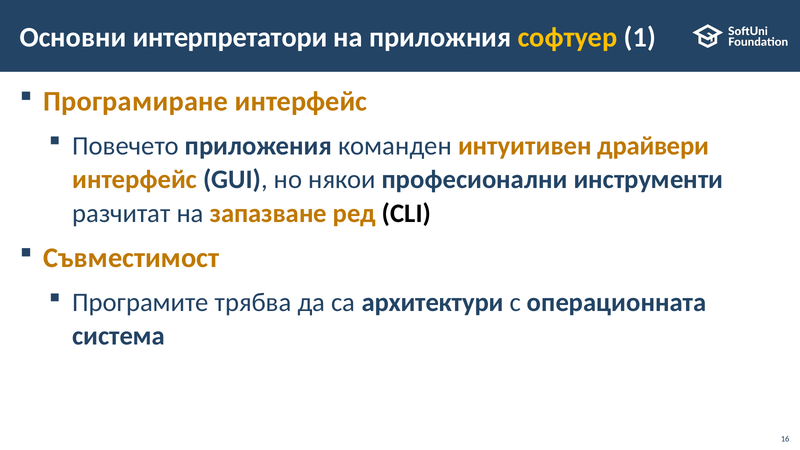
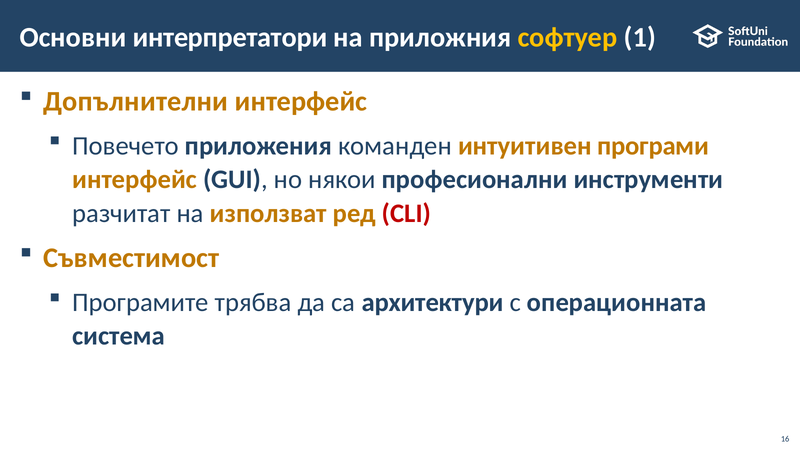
Програмиране: Програмиране -> Допълнителни
драйвери: драйвери -> програми
запазване: запазване -> използват
CLI colour: black -> red
